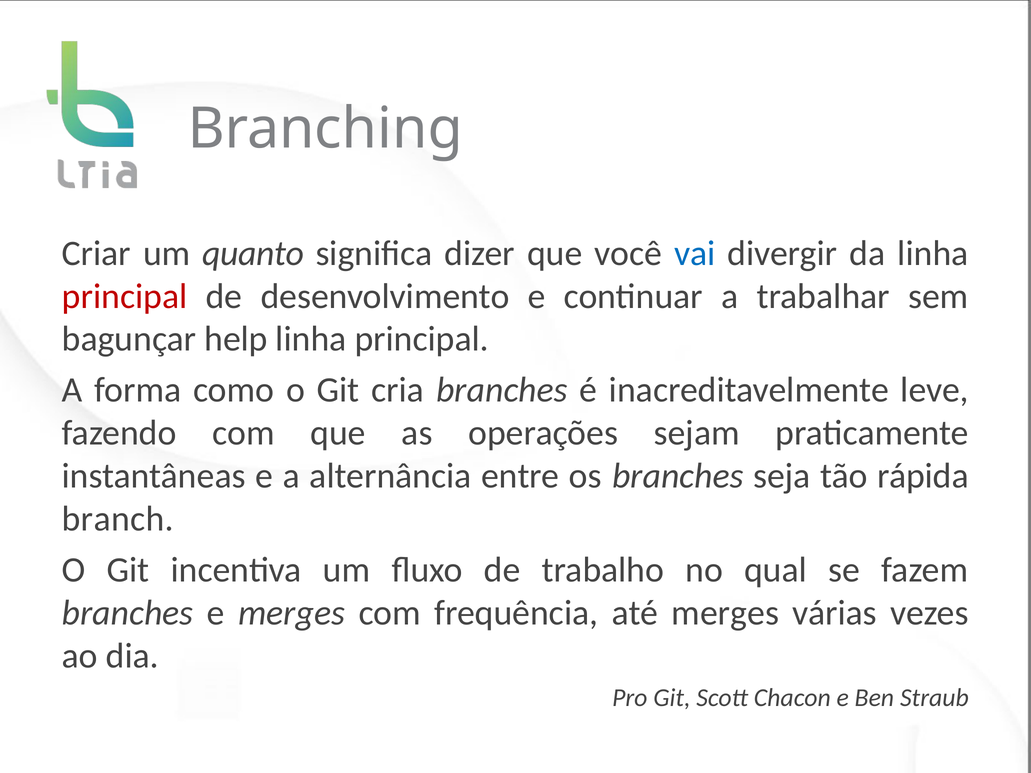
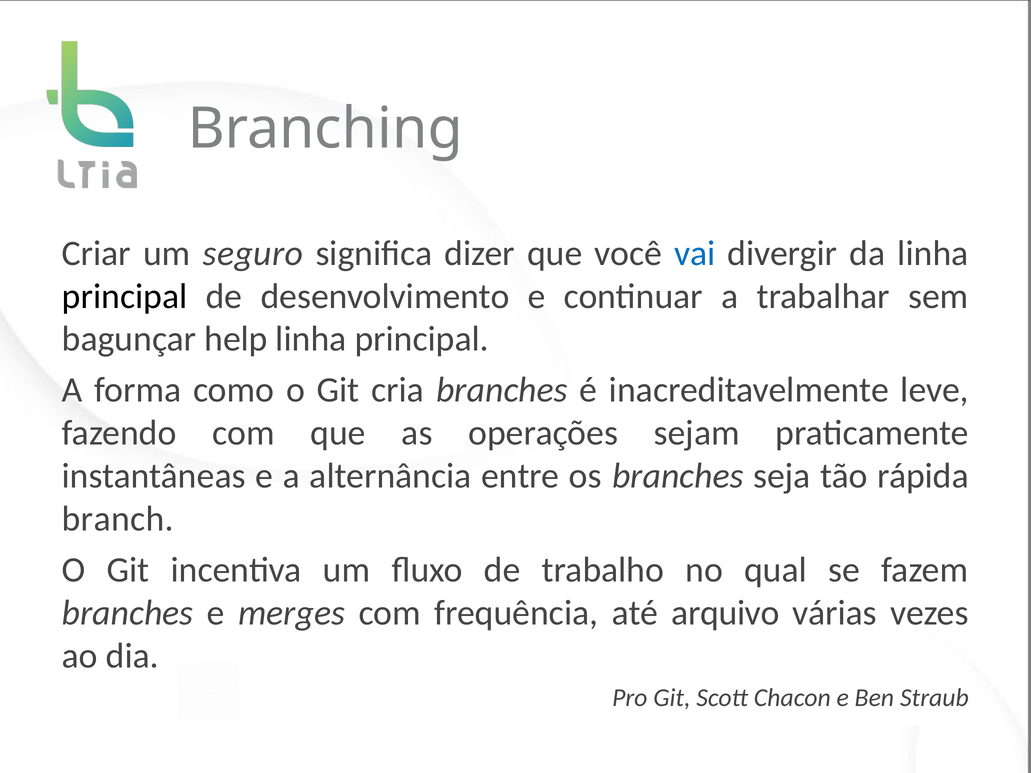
quanto: quanto -> seguro
principal at (125, 296) colour: red -> black
até merges: merges -> arquivo
